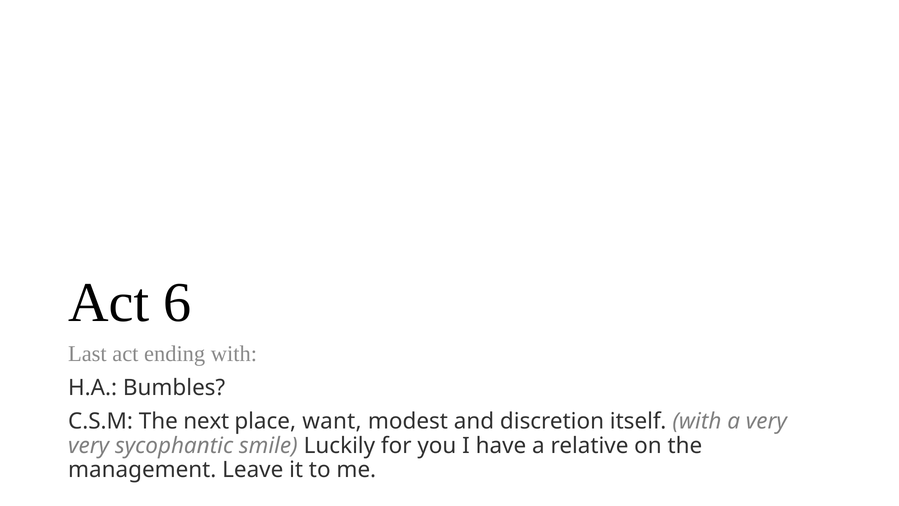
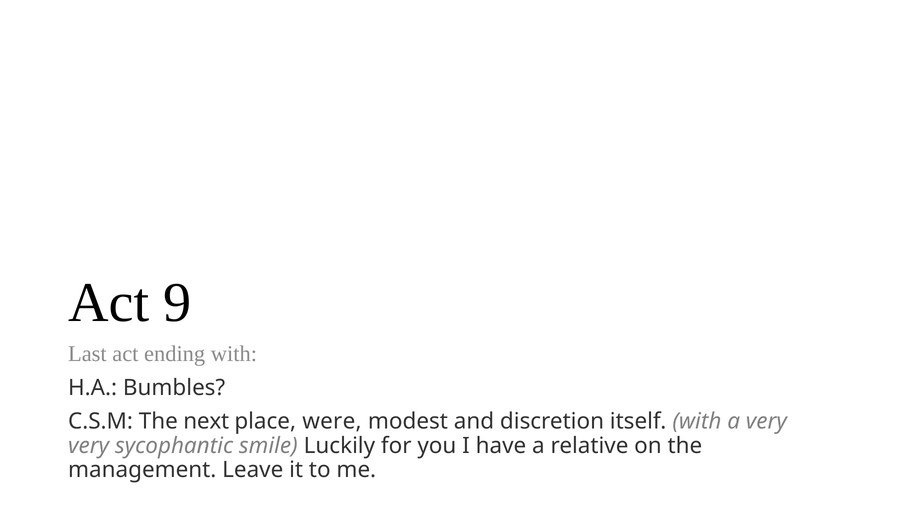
6: 6 -> 9
want: want -> were
